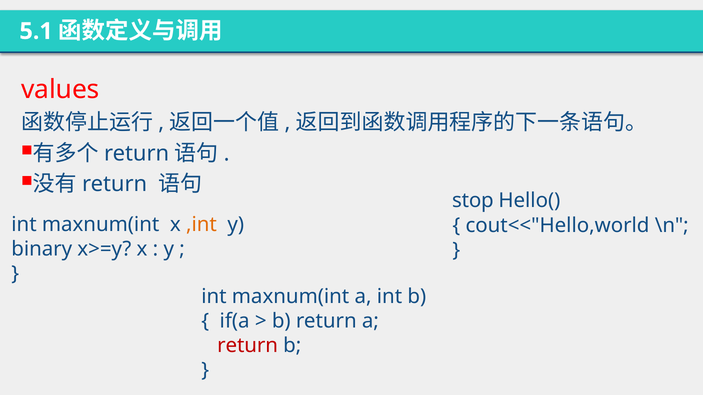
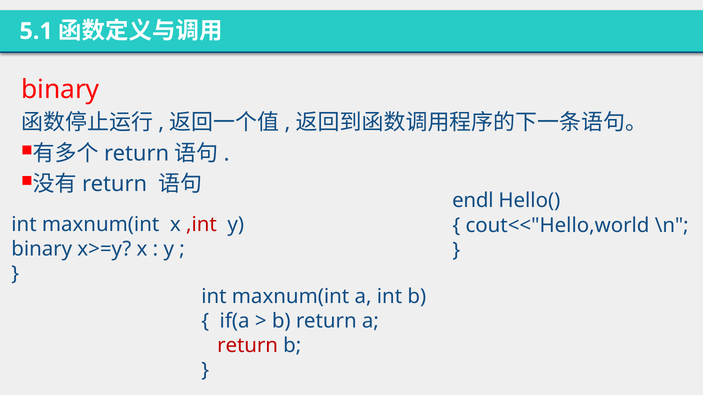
values at (60, 90): values -> binary
stop: stop -> endl
,int colour: orange -> red
